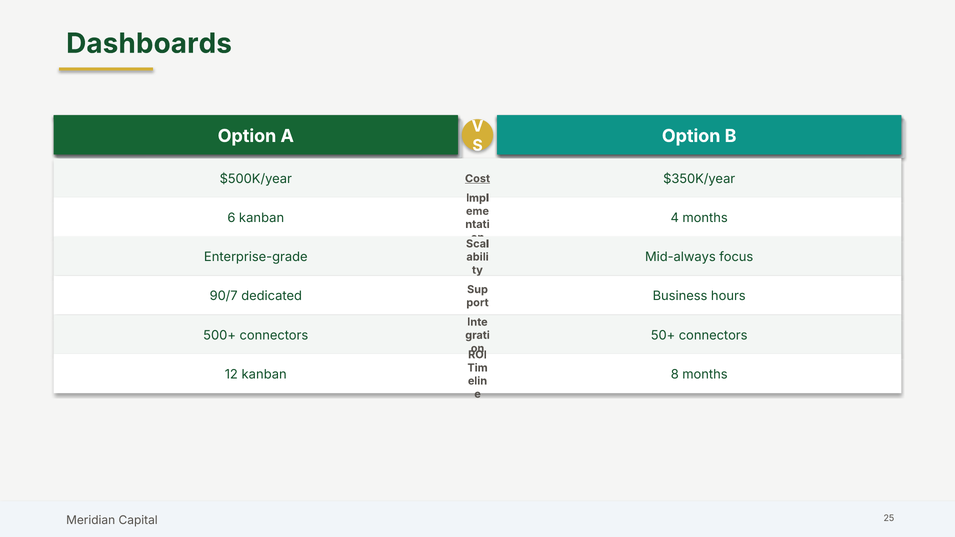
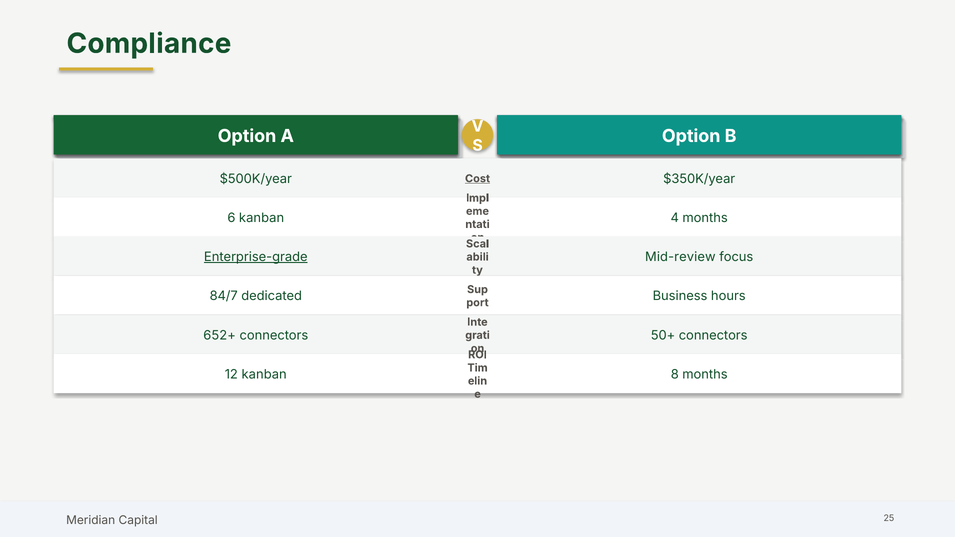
Dashboards: Dashboards -> Compliance
Enterprise-grade underline: none -> present
Mid-always: Mid-always -> Mid-review
90/7: 90/7 -> 84/7
500+: 500+ -> 652+
